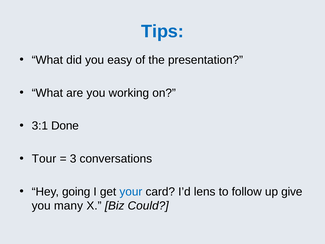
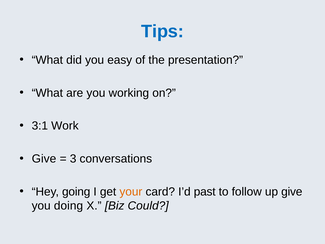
Done: Done -> Work
Tour at (44, 159): Tour -> Give
your colour: blue -> orange
lens: lens -> past
many: many -> doing
